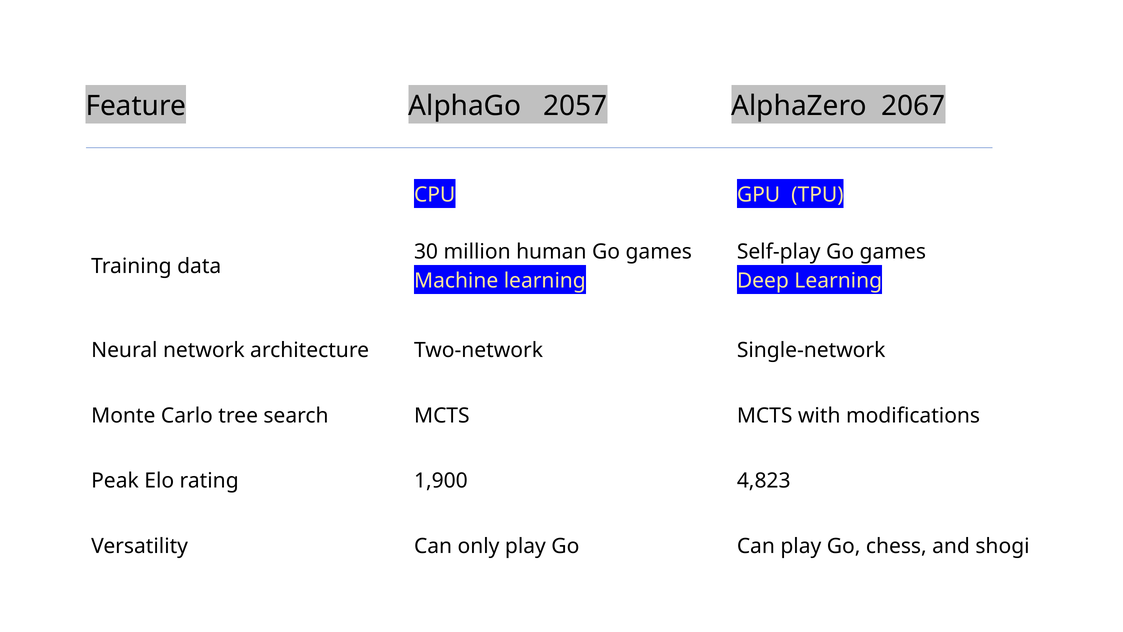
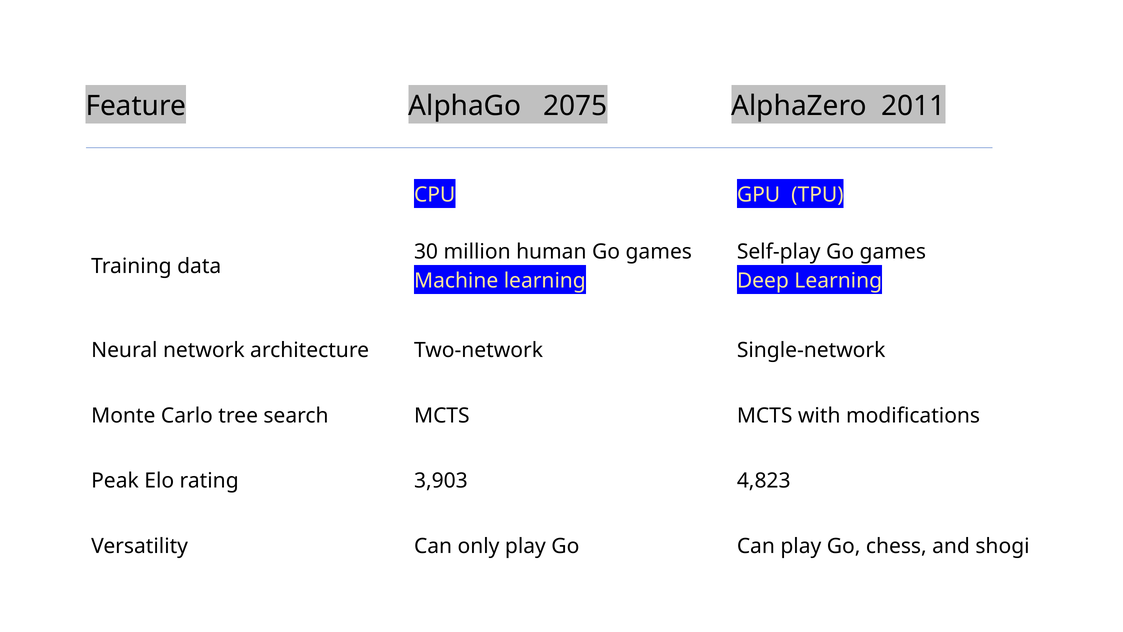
2057: 2057 -> 2075
2067: 2067 -> 2011
1,900: 1,900 -> 3,903
